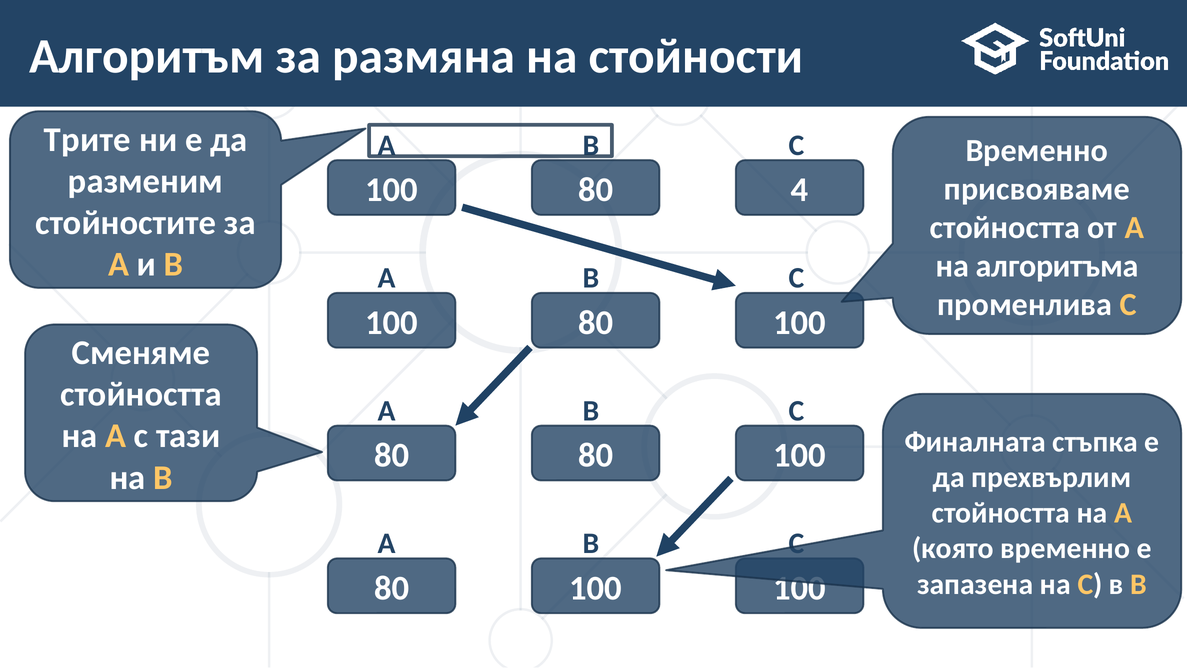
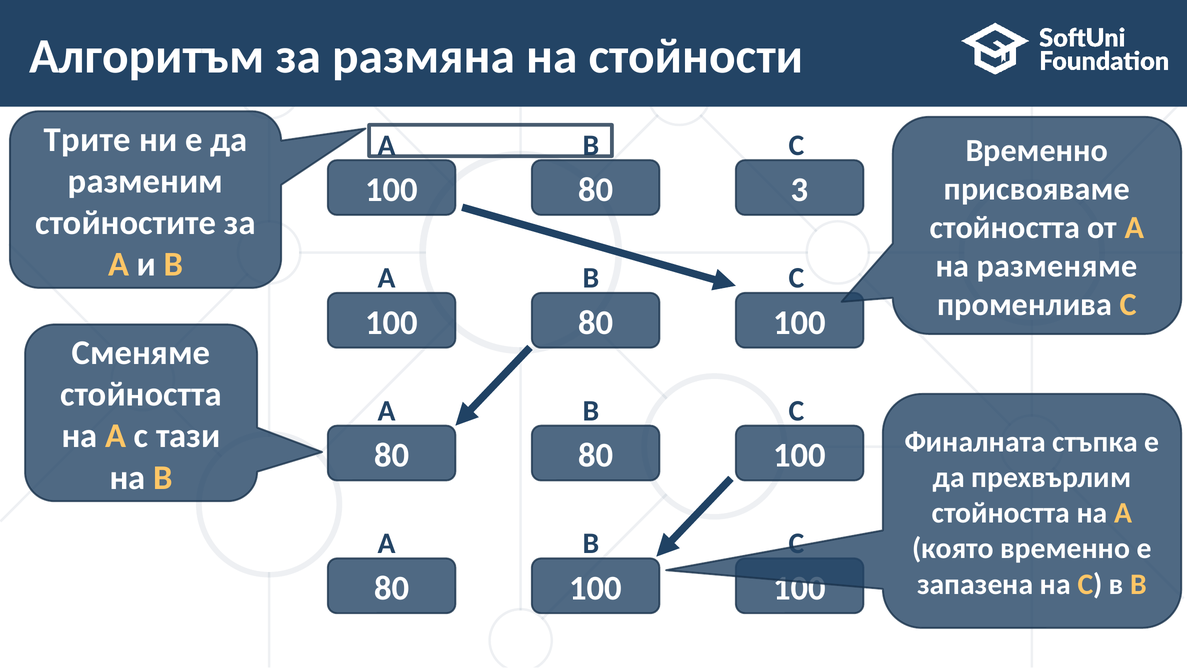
4: 4 -> 3
алгоритъма: алгоритъма -> разменяме
